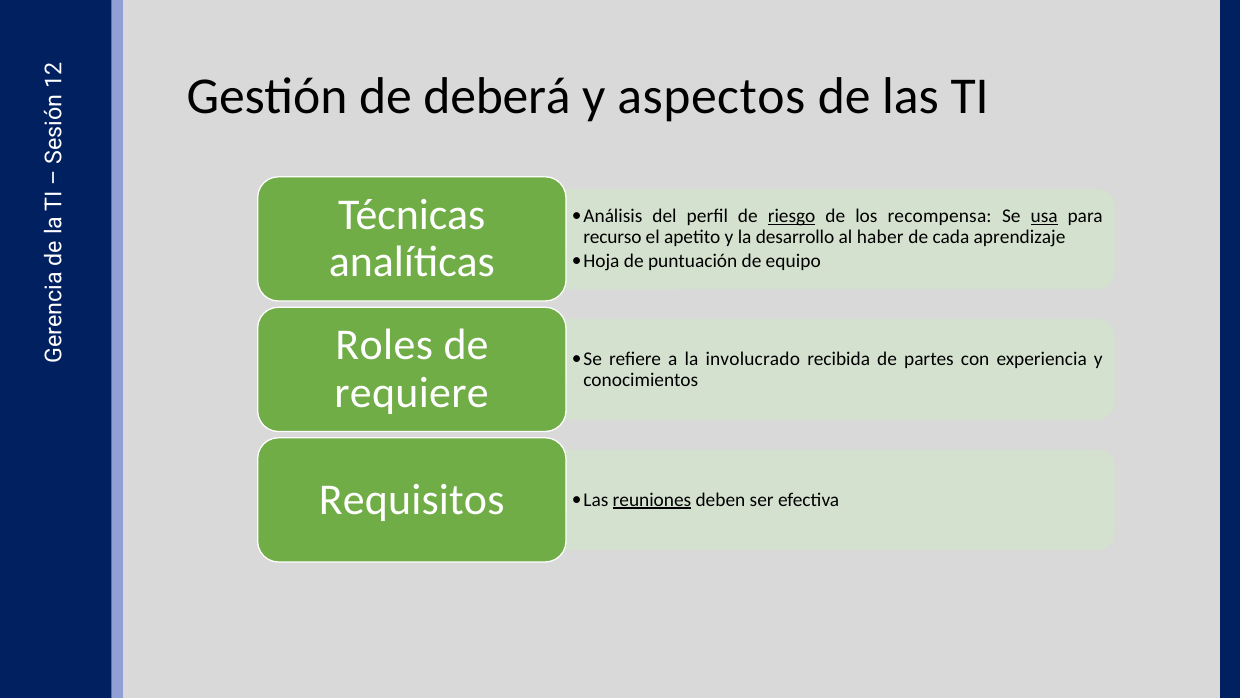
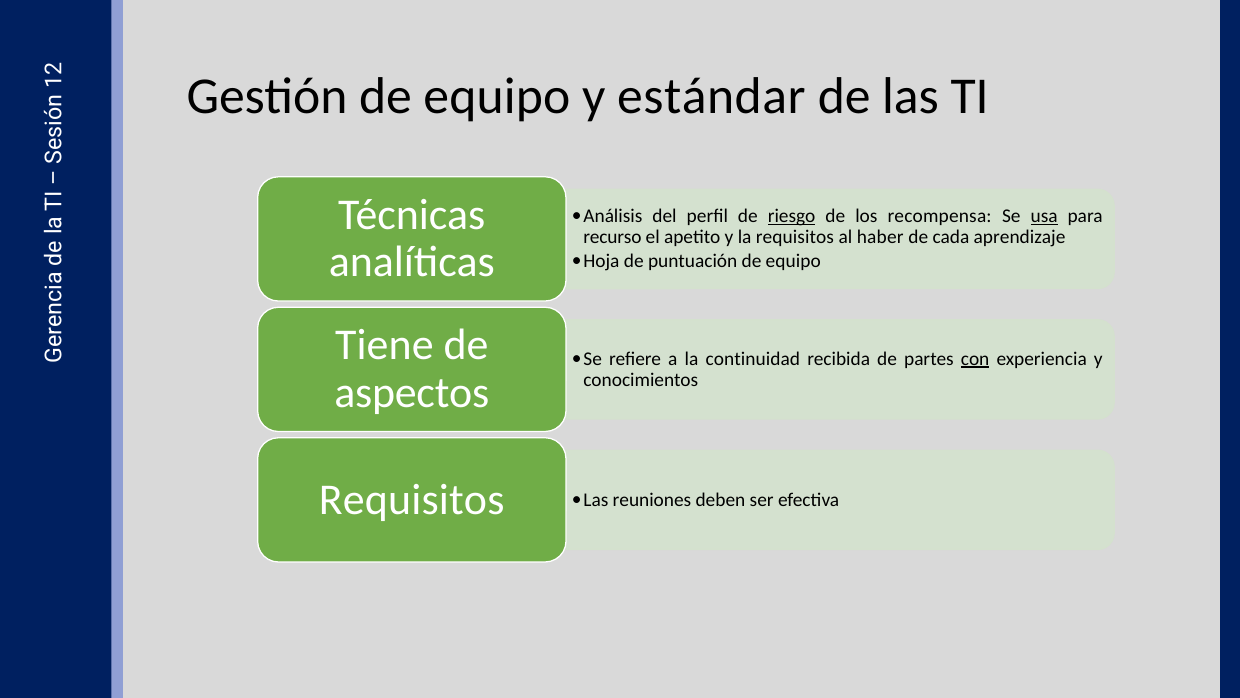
Gestión de deberá: deberá -> equipo
aspectos: aspectos -> estándar
la desarrollo: desarrollo -> requisitos
Roles: Roles -> Tiene
involucrado: involucrado -> continuidad
con underline: none -> present
requiere: requiere -> aspectos
reuniones underline: present -> none
